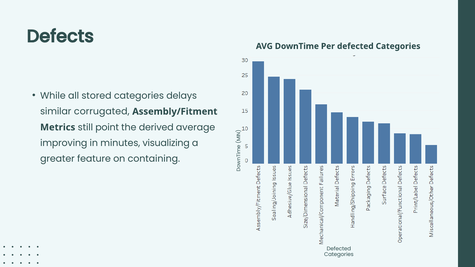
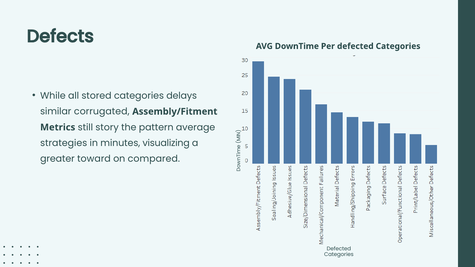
point: point -> story
derived: derived -> pattern
improving: improving -> strategies
feature: feature -> toward
containing: containing -> compared
